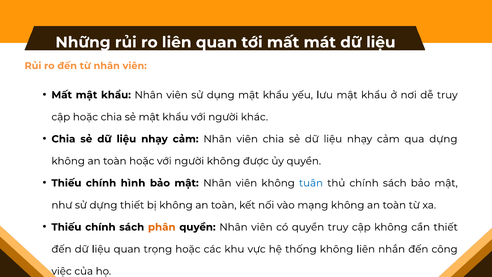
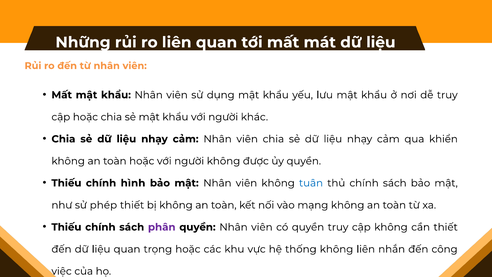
qua dựng: dựng -> khiển
sử dựng: dựng -> phép
phân colour: orange -> purple
